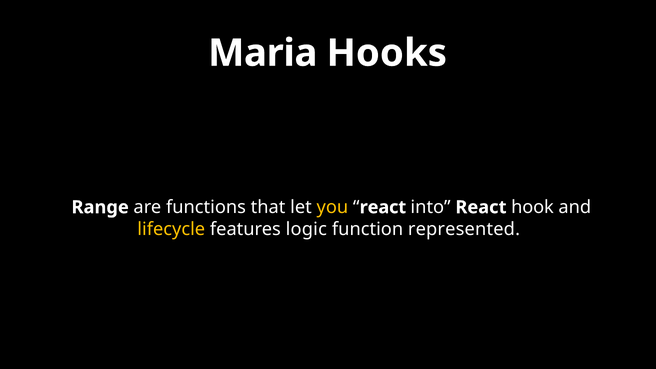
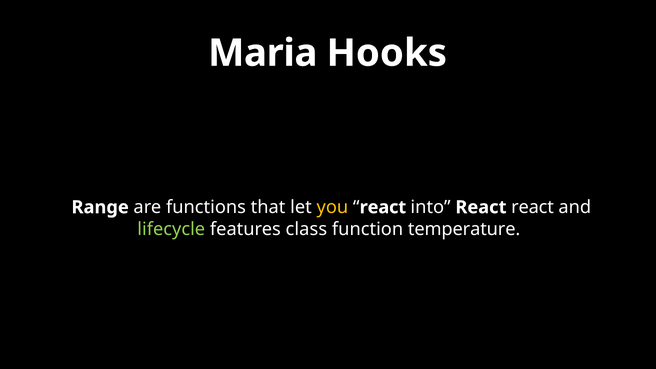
React hook: hook -> react
lifecycle colour: yellow -> light green
logic: logic -> class
represented: represented -> temperature
